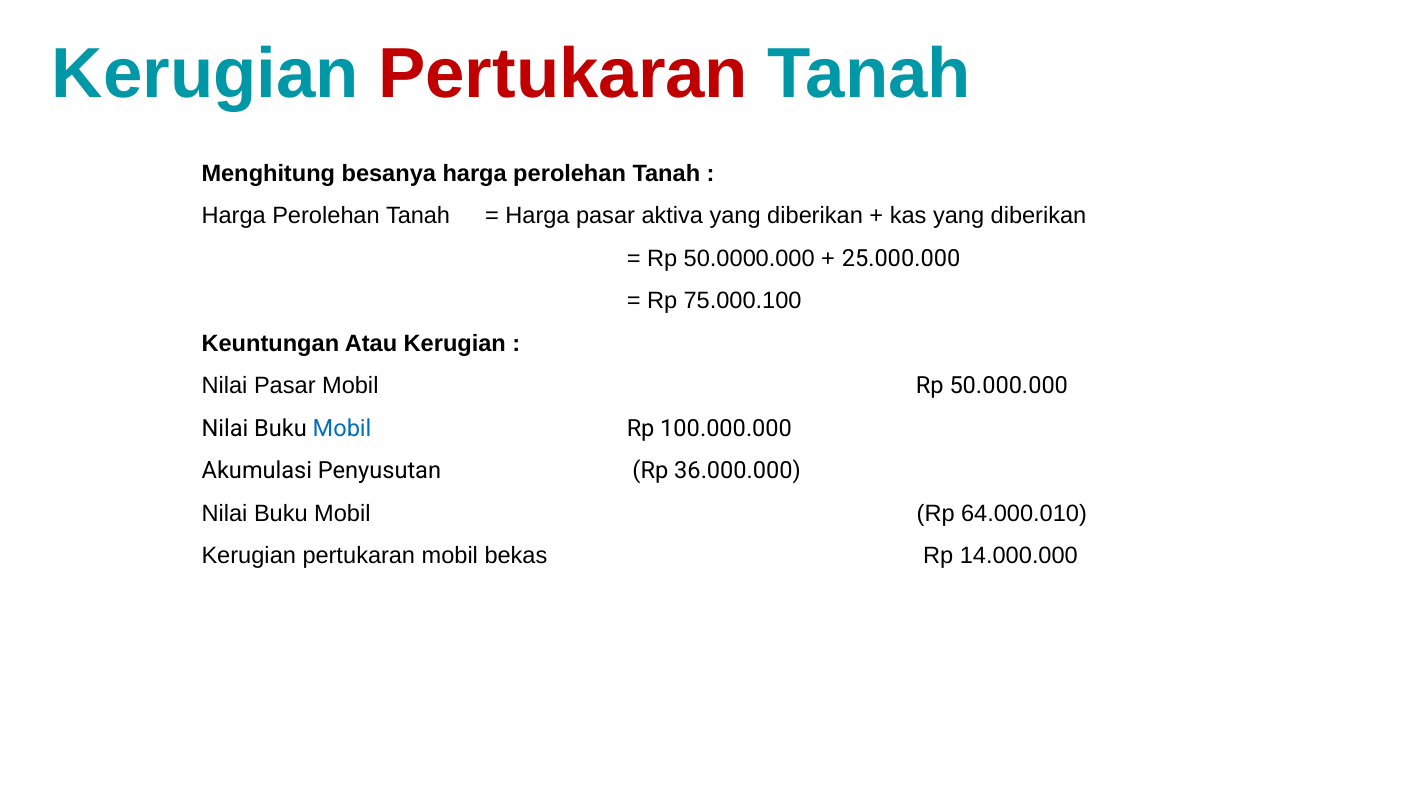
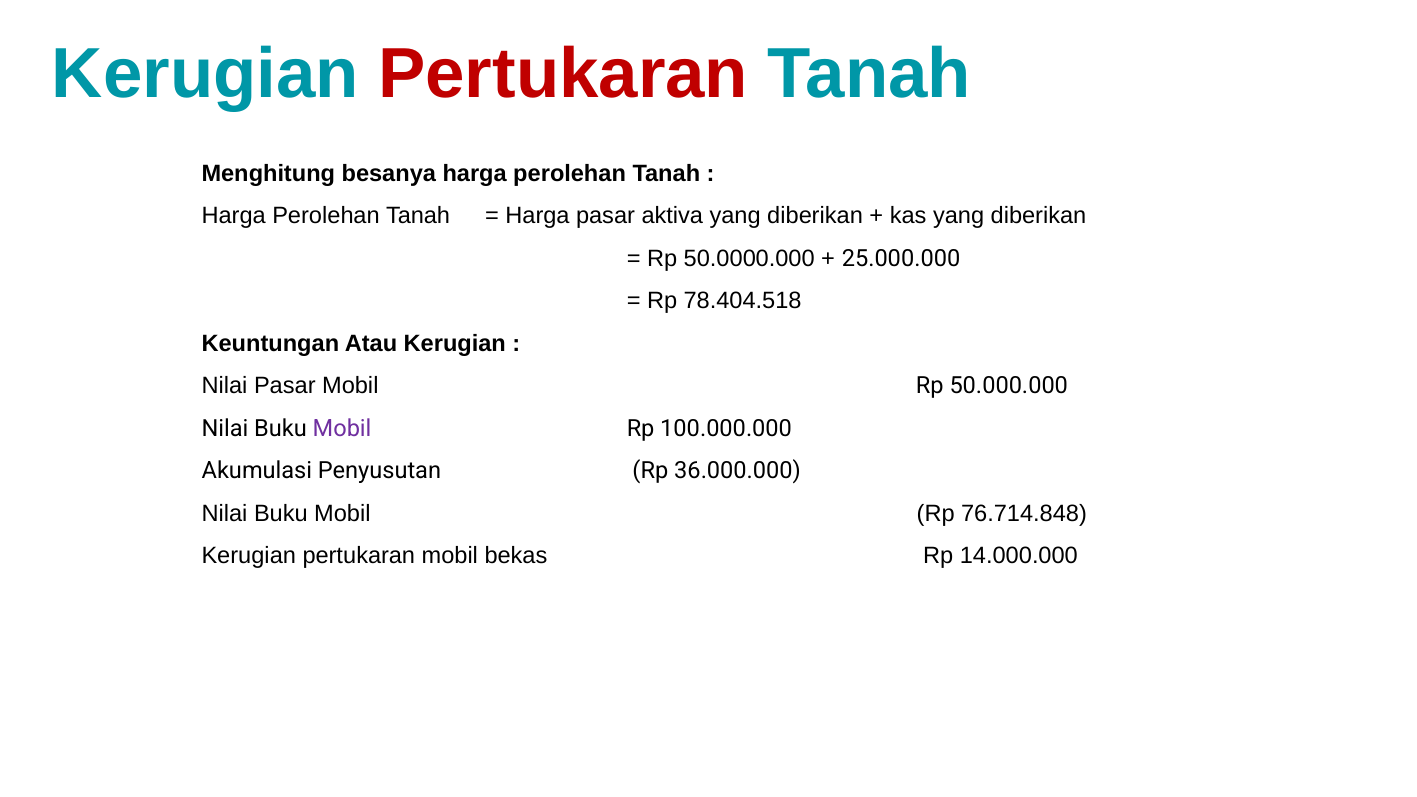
75.000.100: 75.000.100 -> 78.404.518
Mobil at (342, 428) colour: blue -> purple
64.000.010: 64.000.010 -> 76.714.848
